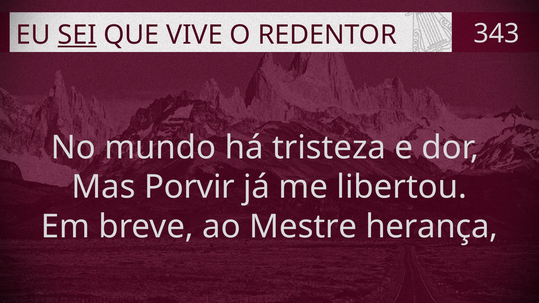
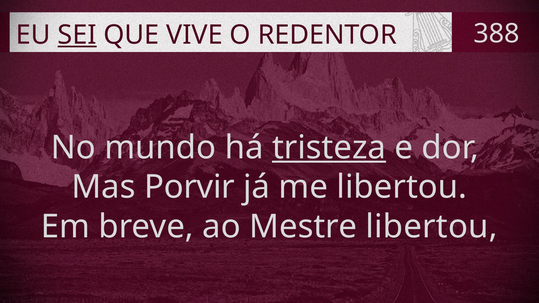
343: 343 -> 388
tristeza underline: none -> present
Mestre herança: herança -> libertou
